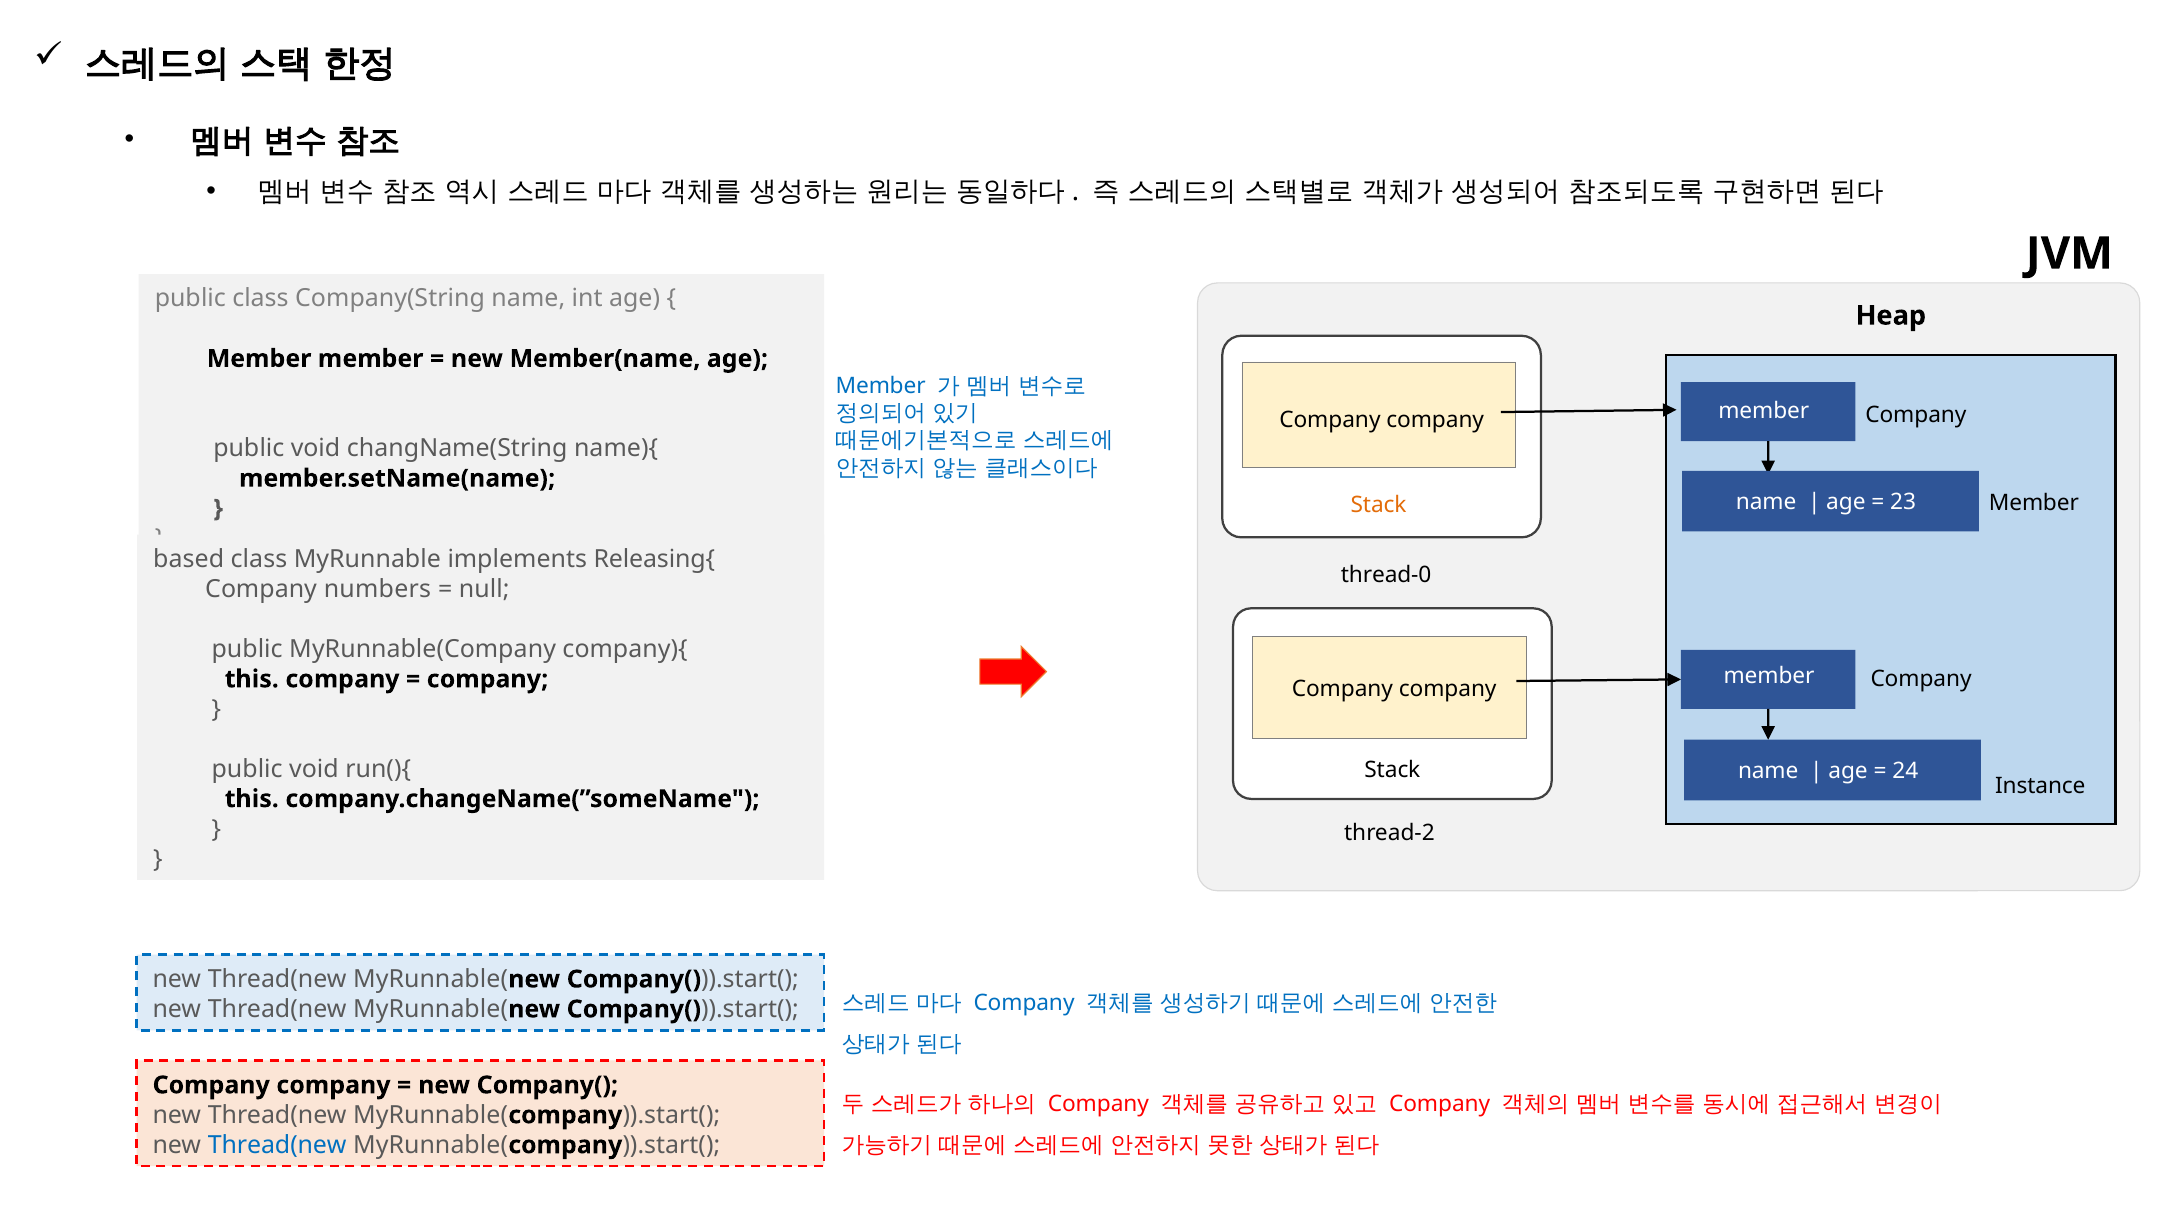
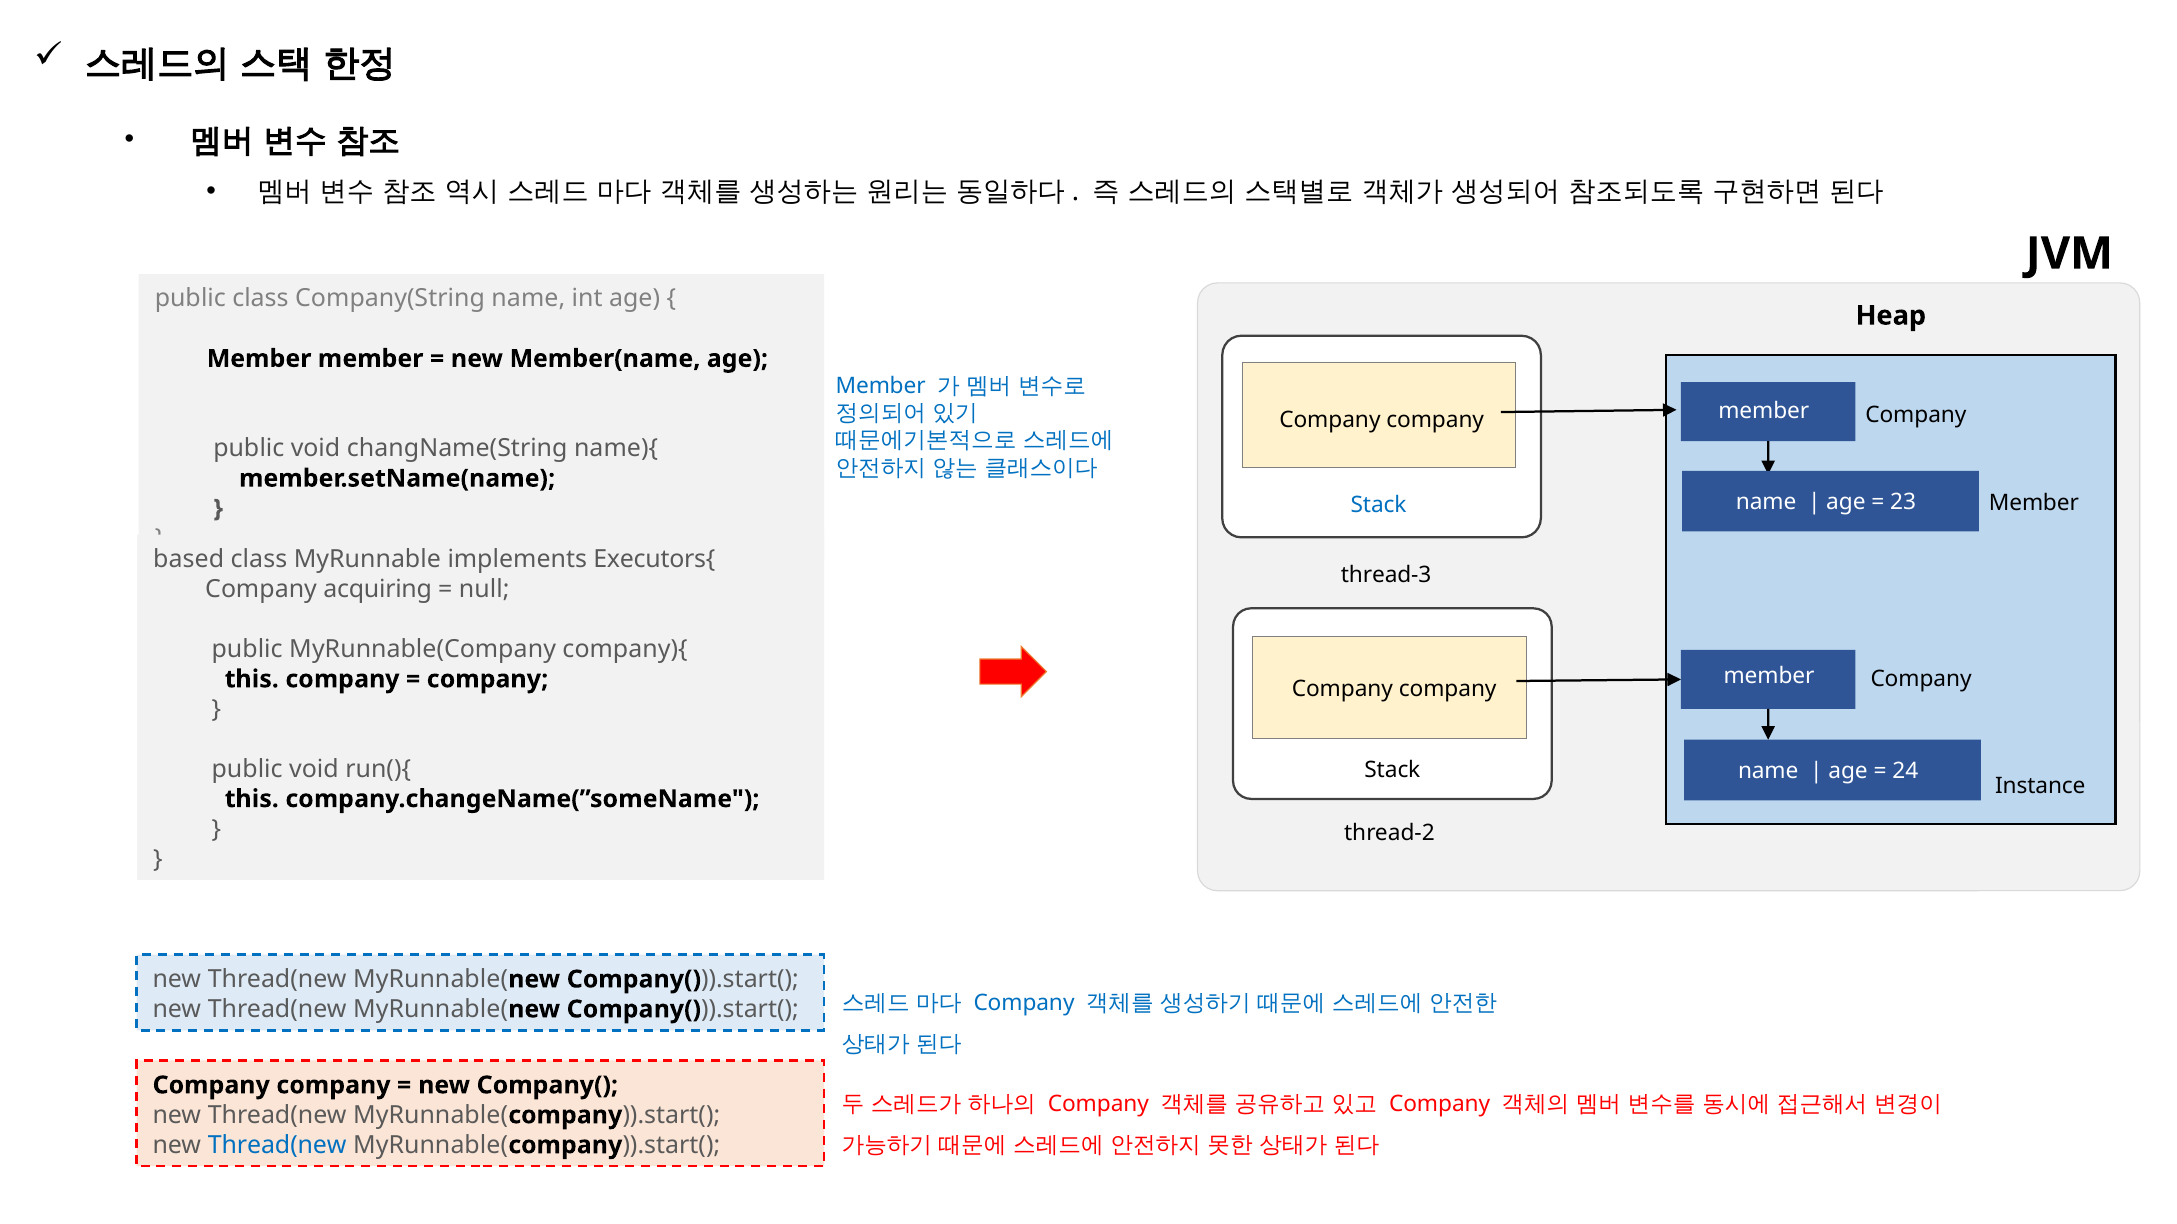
Stack at (1379, 506) colour: orange -> blue
Releasing{: Releasing{ -> Executors{
thread-0: thread-0 -> thread-3
numbers: numbers -> acquiring
